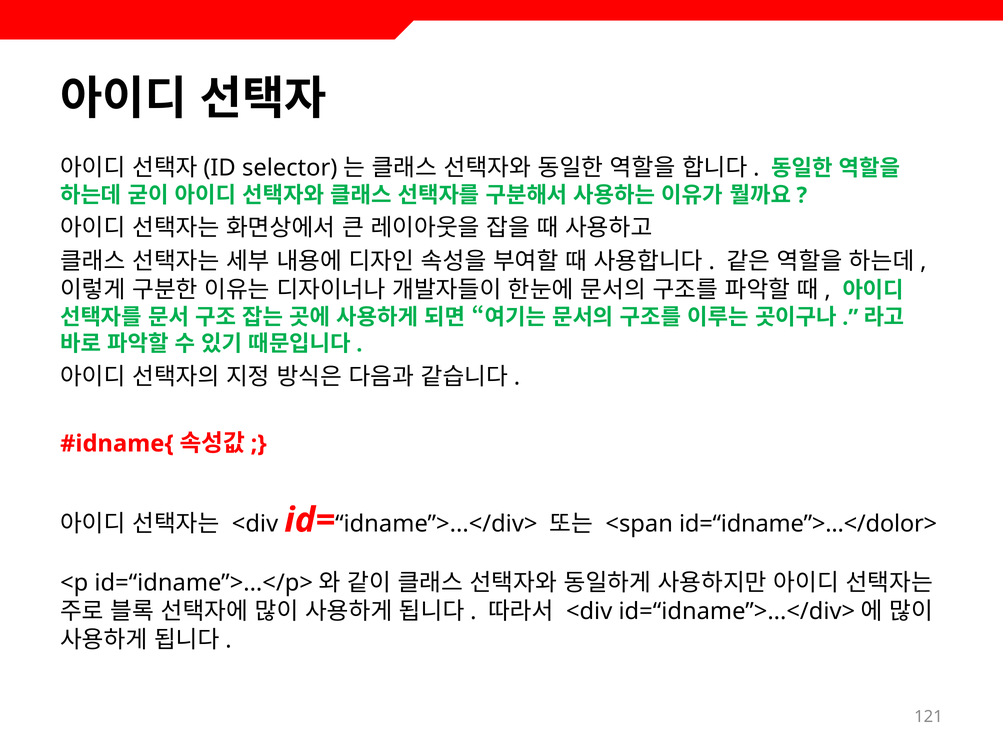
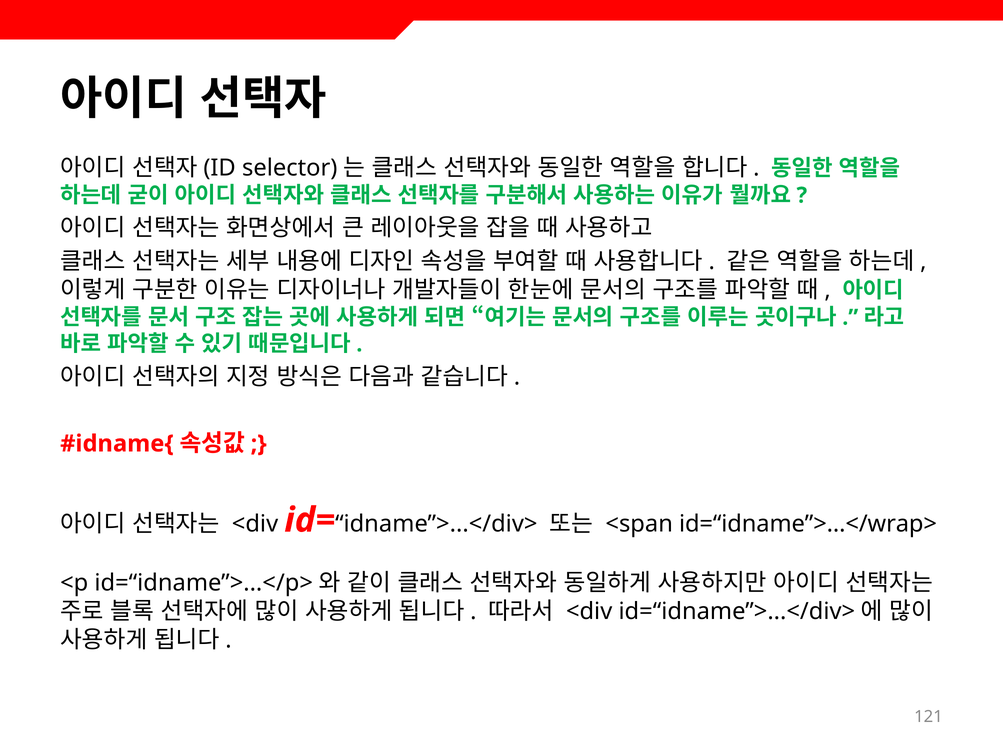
id=“idname”>...</dolor>: id=“idname”>...</dolor> -> id=“idname”>...</wrap>
